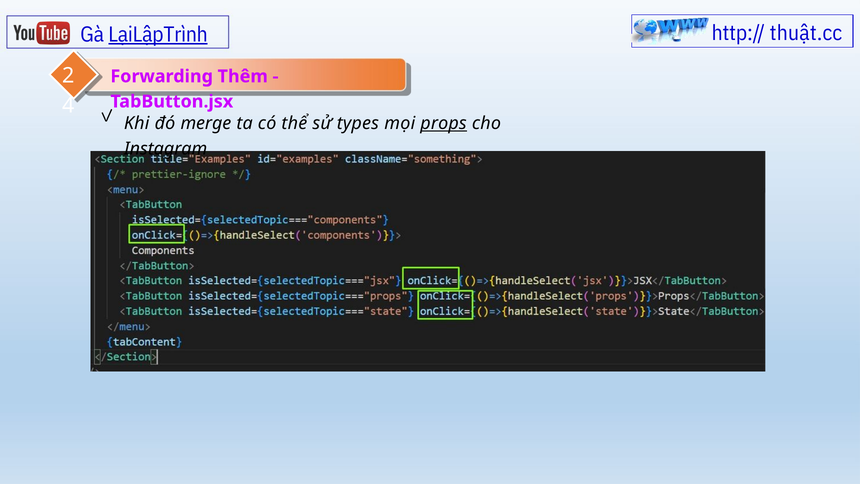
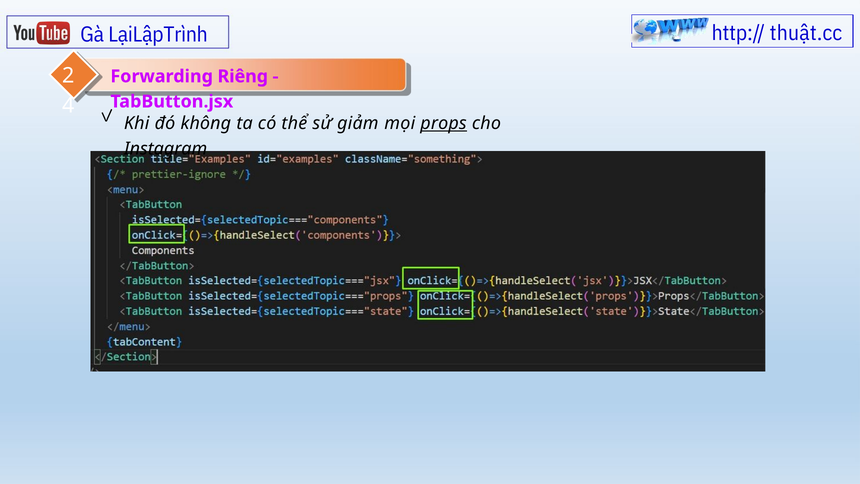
LạiLậpTrình underline: present -> none
Thêm: Thêm -> Riêng
merge: merge -> không
types: types -> giảm
